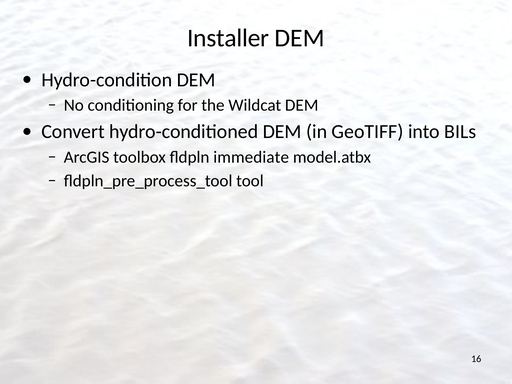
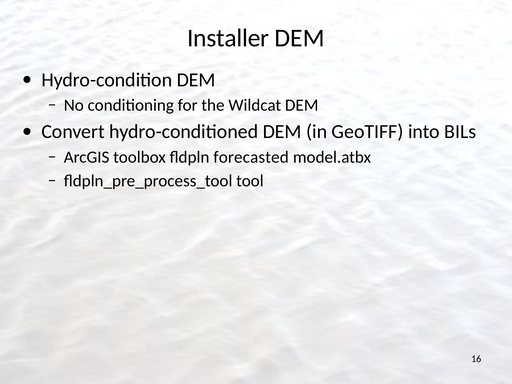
immediate: immediate -> forecasted
